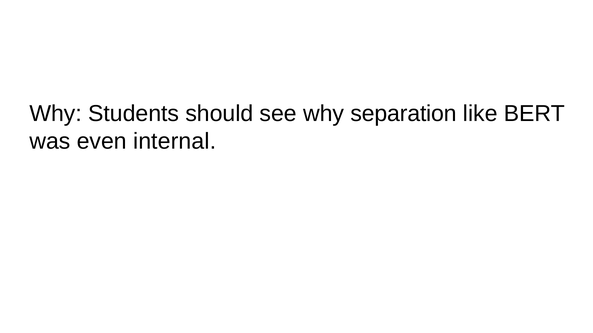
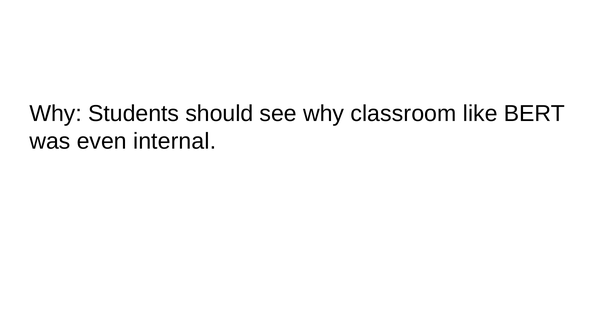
separation: separation -> classroom
